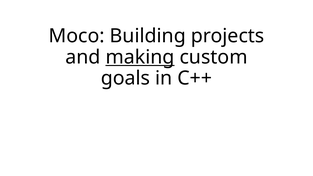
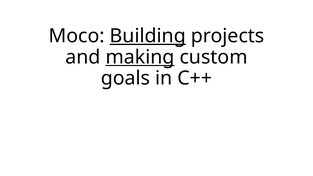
Building underline: none -> present
